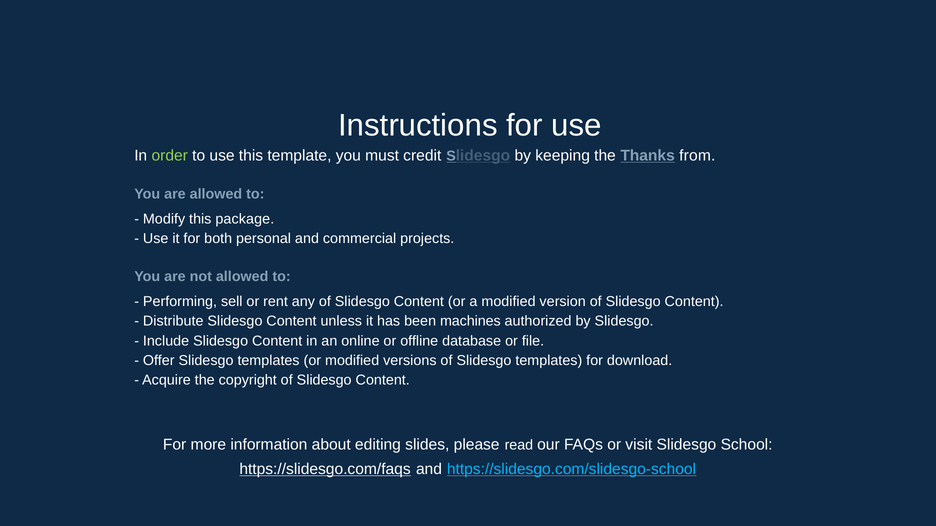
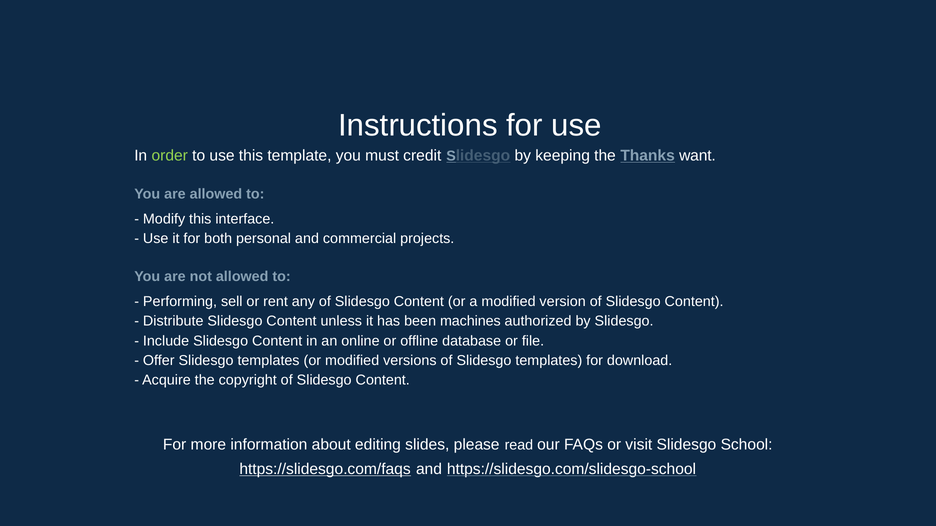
from: from -> want
package: package -> interface
https://slidesgo.com/slidesgo-school colour: light blue -> white
